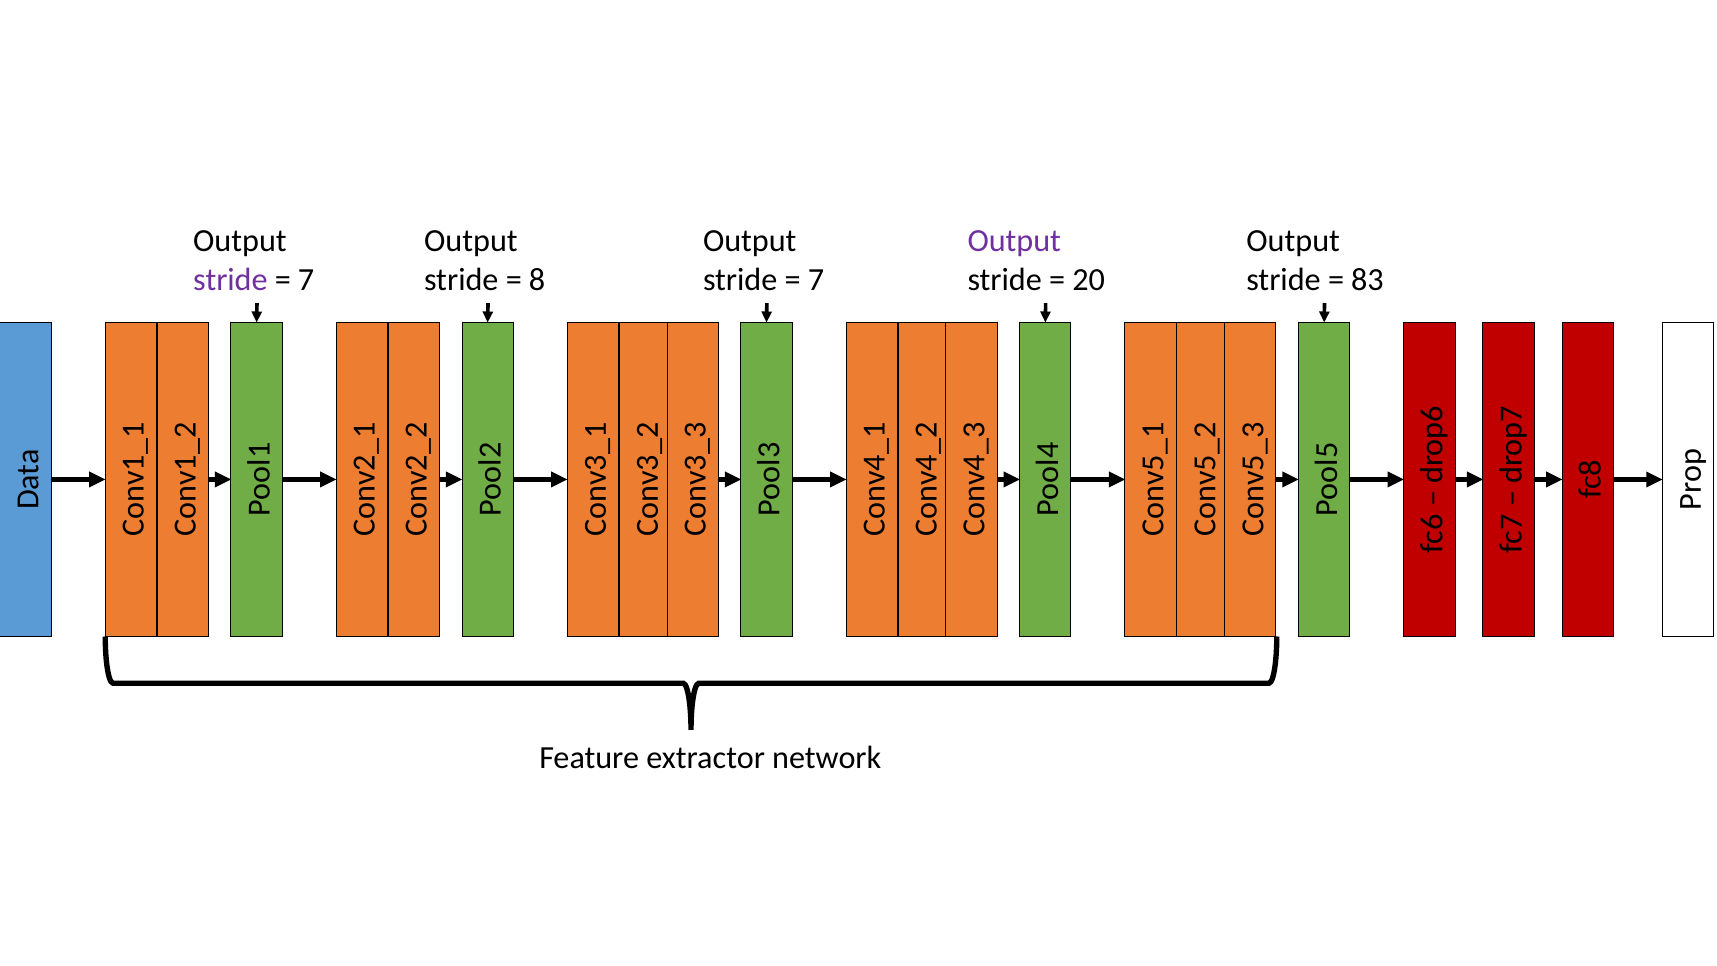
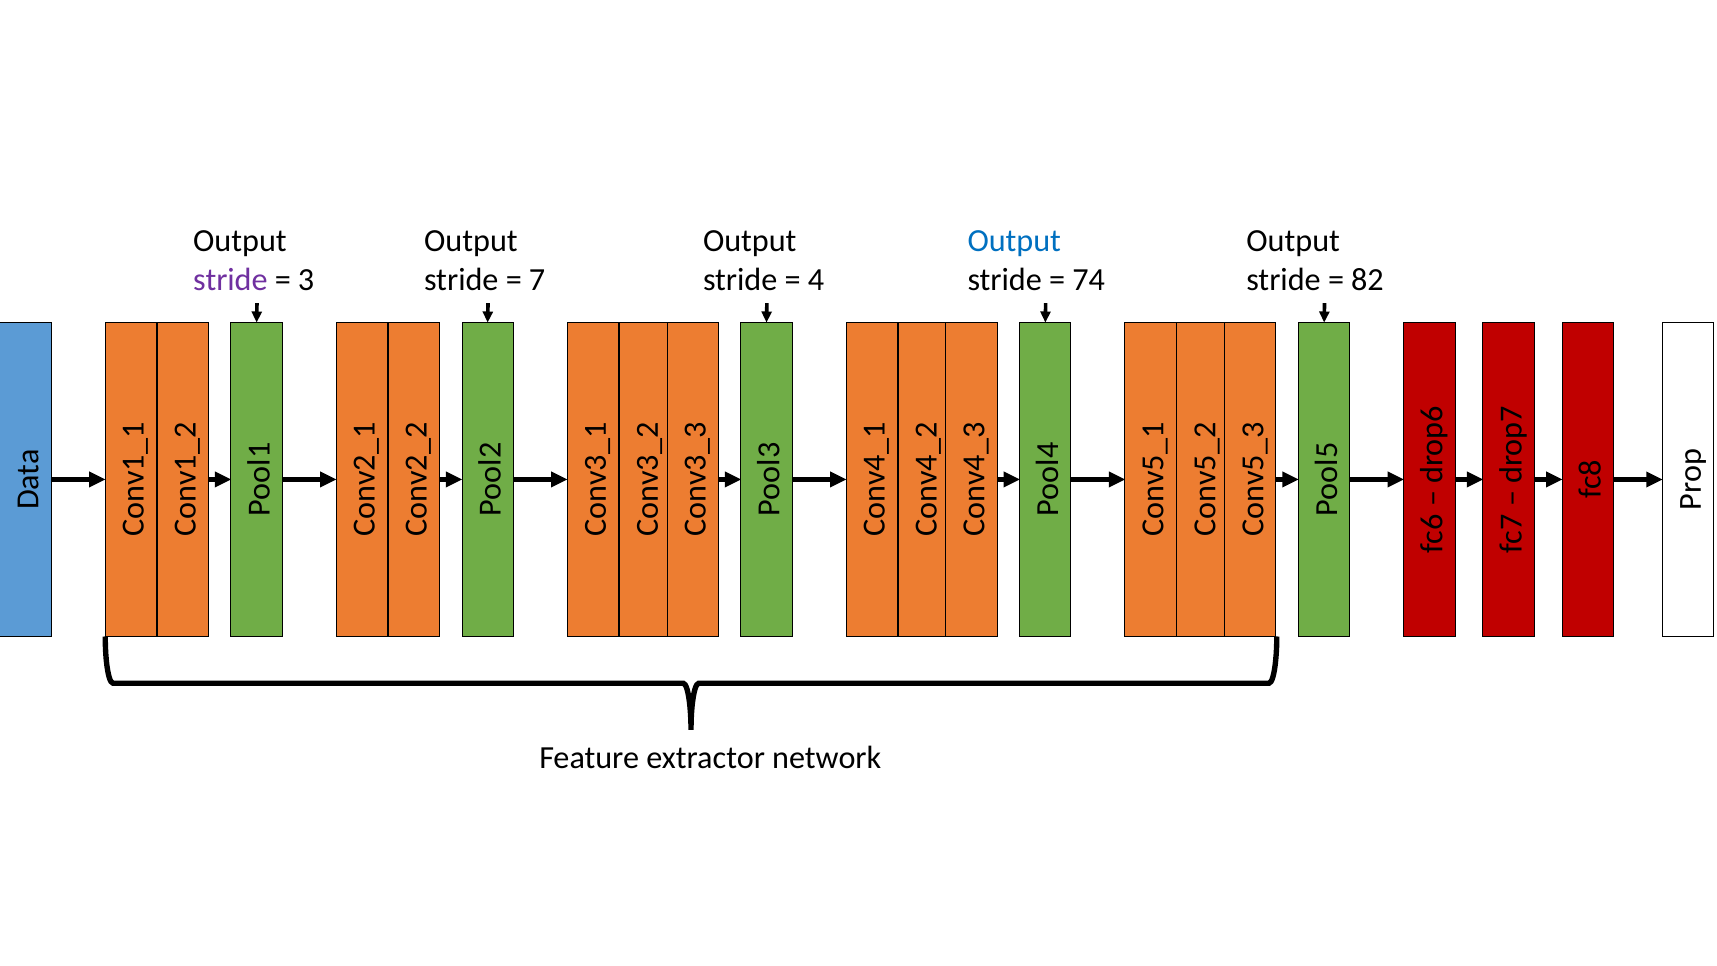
Output at (1014, 241) colour: purple -> blue
7 at (306, 280): 7 -> 3
8 at (537, 280): 8 -> 7
7 at (816, 280): 7 -> 4
20: 20 -> 74
83: 83 -> 82
